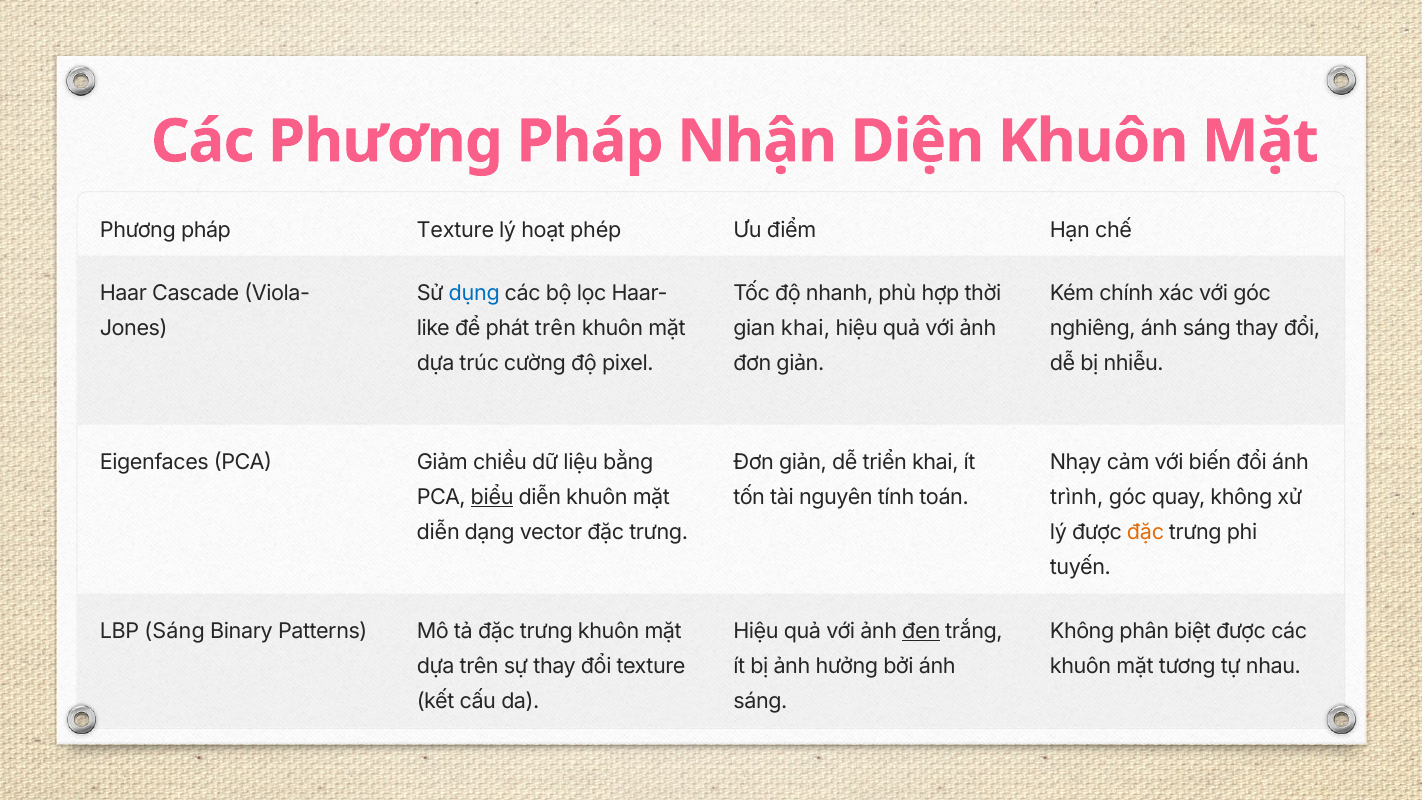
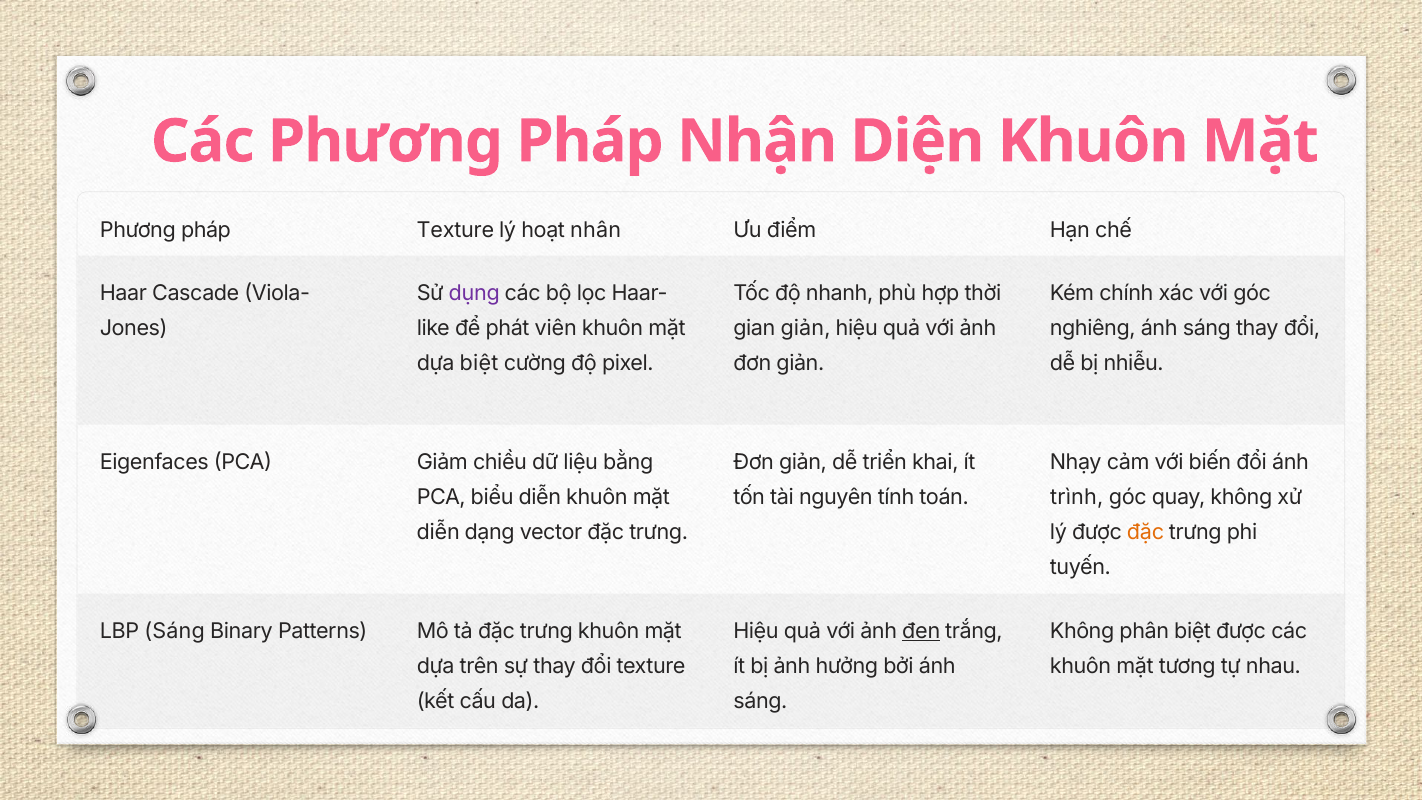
phép: phép -> nhân
dụng colour: blue -> purple
phát trên: trên -> viên
gian khai: khai -> giản
dựa trúc: trúc -> biệt
biểu underline: present -> none
